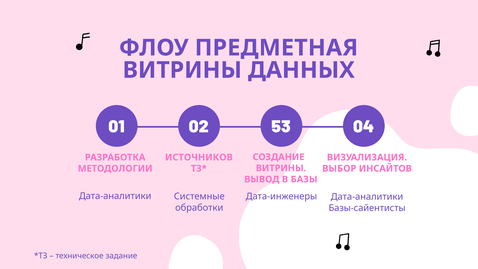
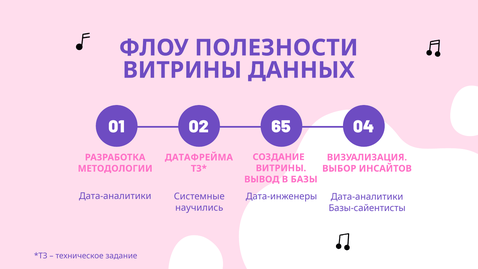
ПРЕДМЕТНАЯ: ПРЕДМЕТНАЯ -> ПОЛЕЗНОСТИ
53: 53 -> 65
ИСТОЧНИКОВ: ИСТОЧНИКОВ -> ДАТАФРЕЙМА
обработки: обработки -> научились
